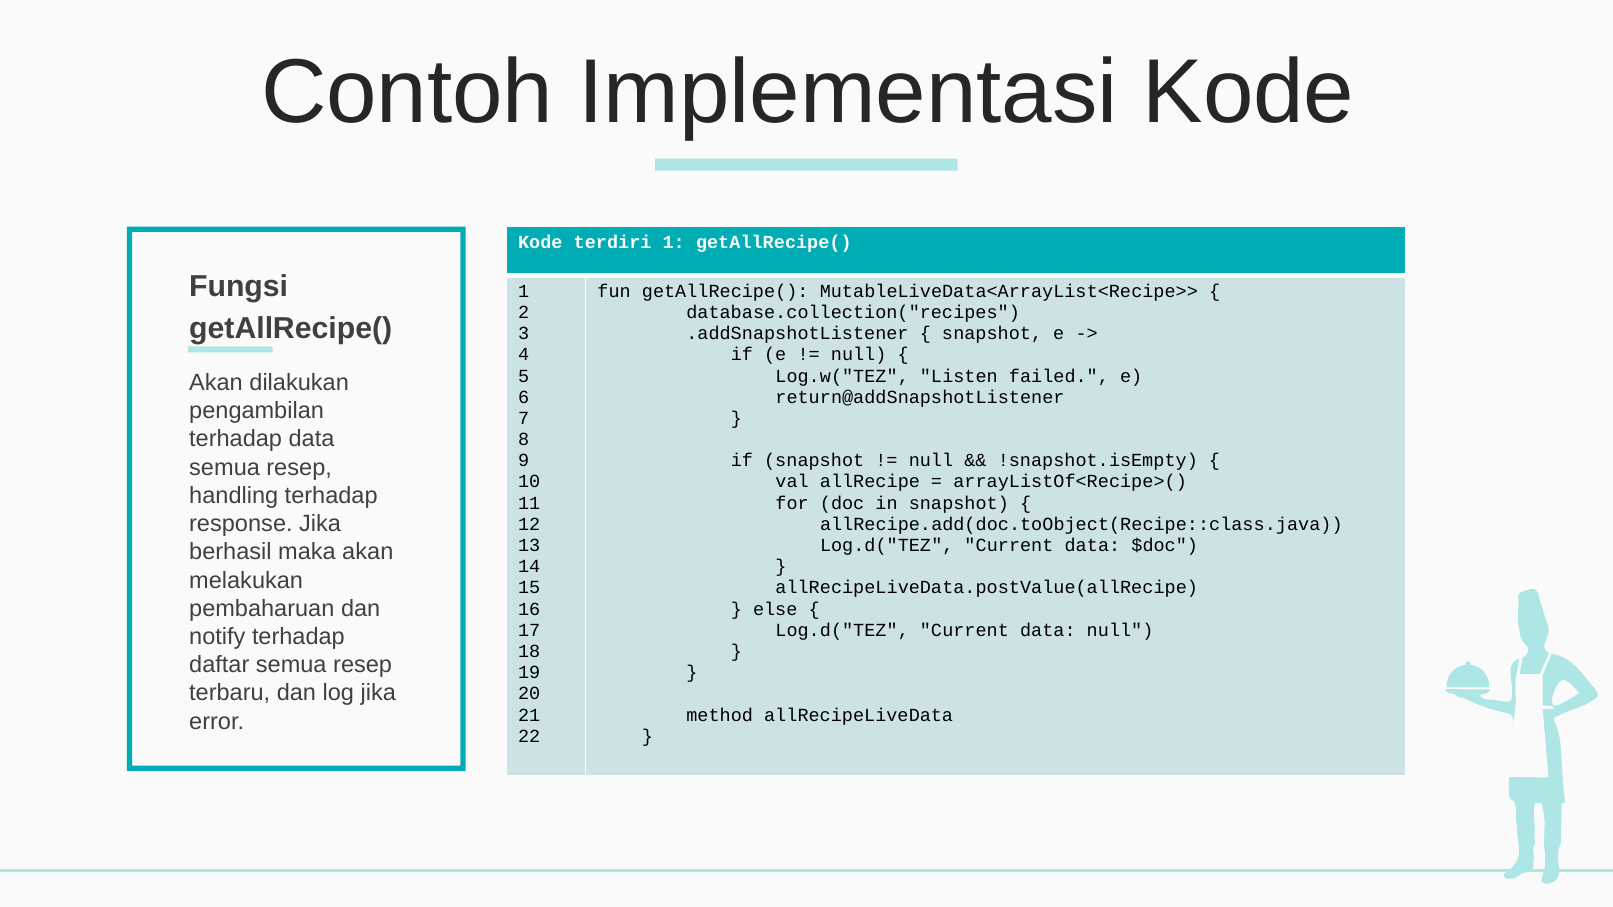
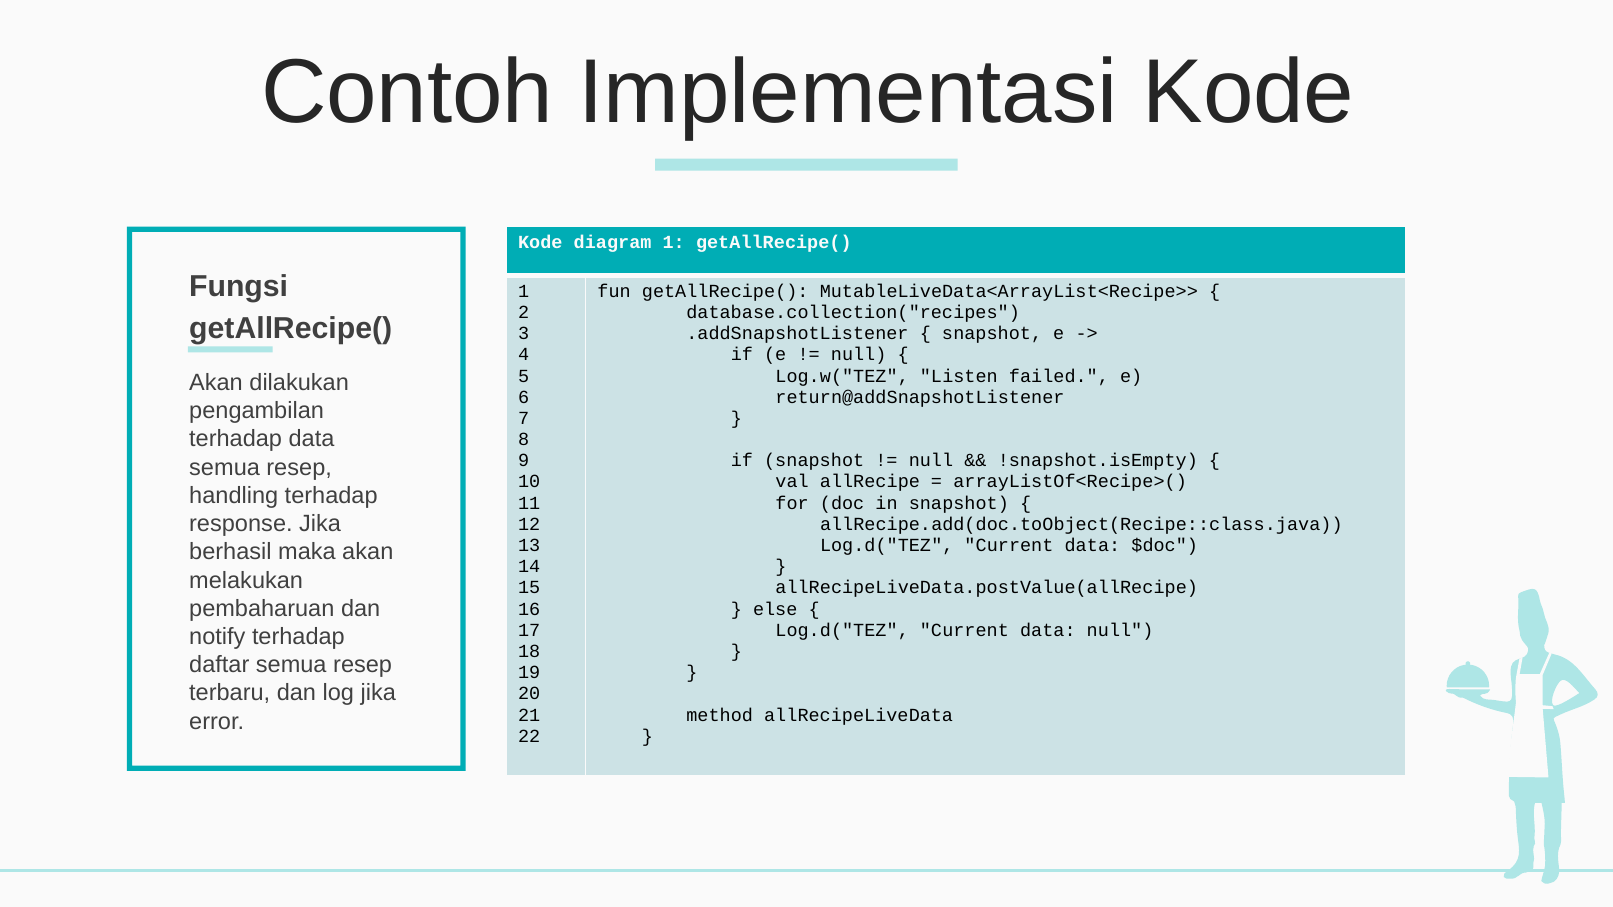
terdiri: terdiri -> diagram
